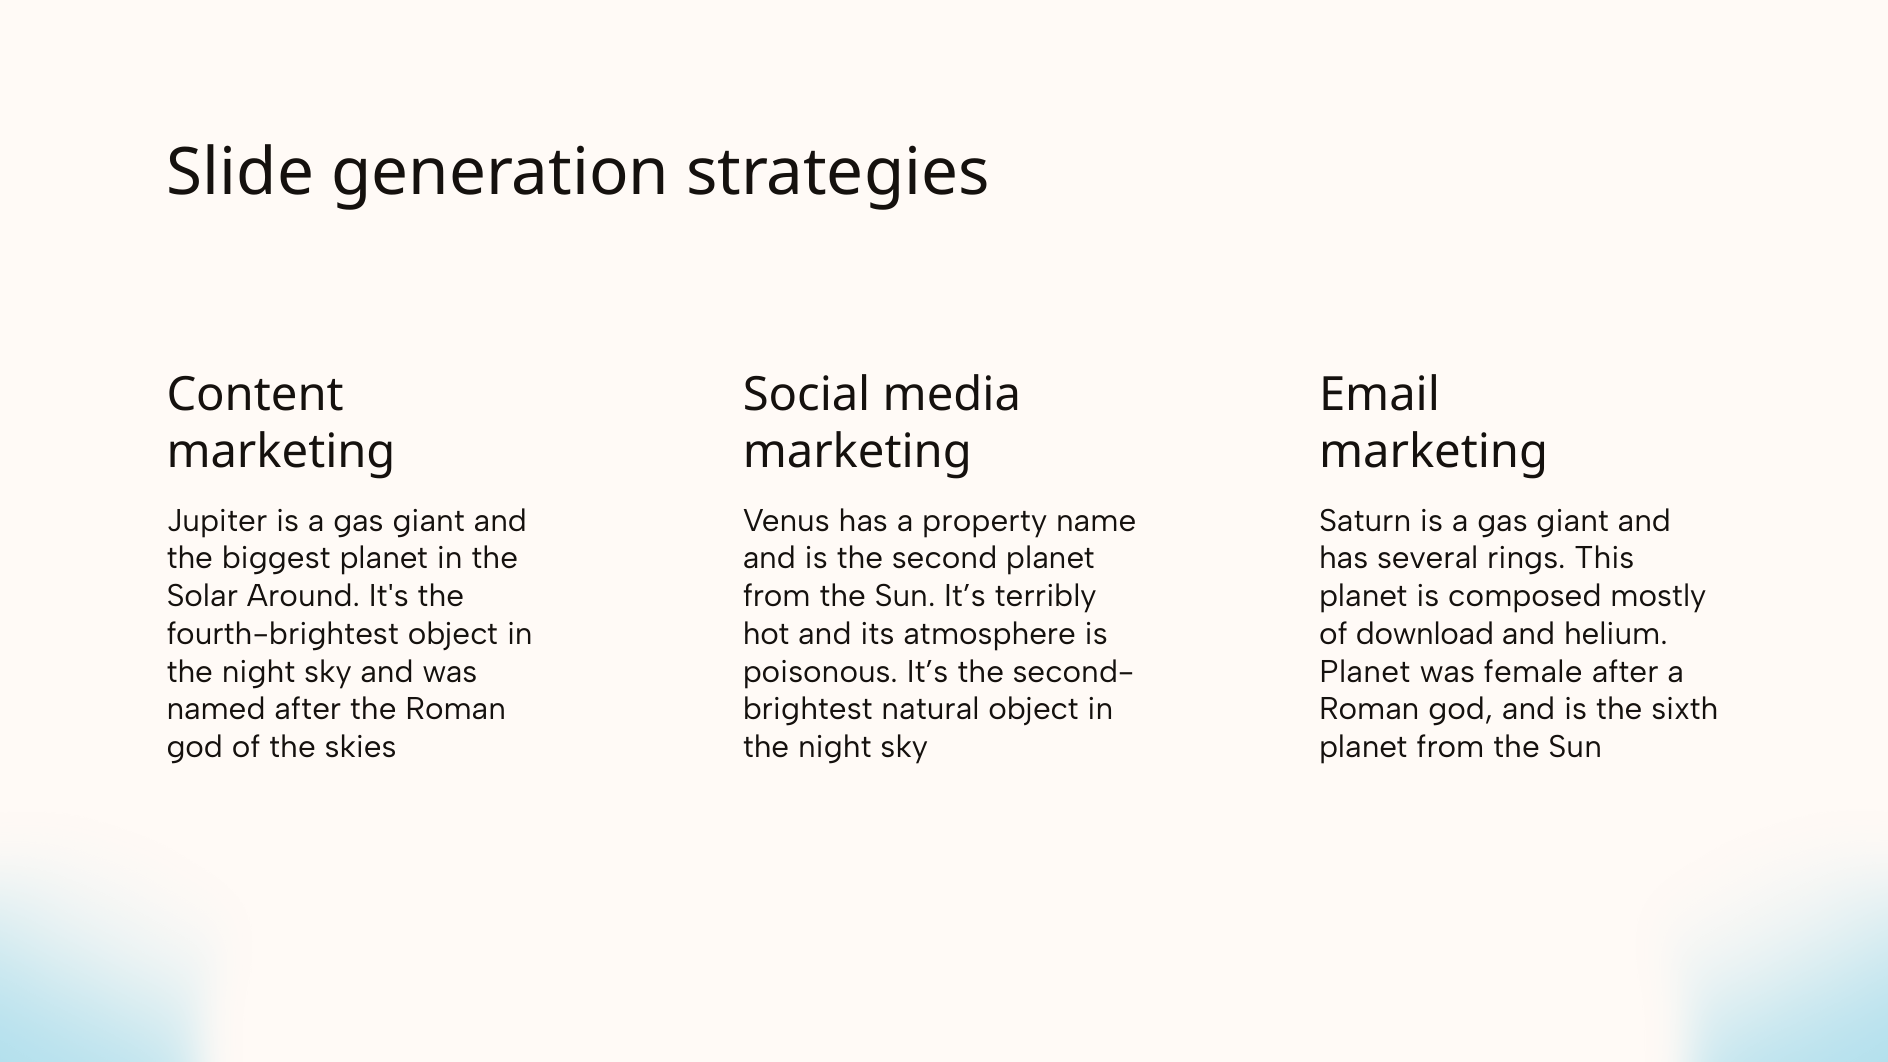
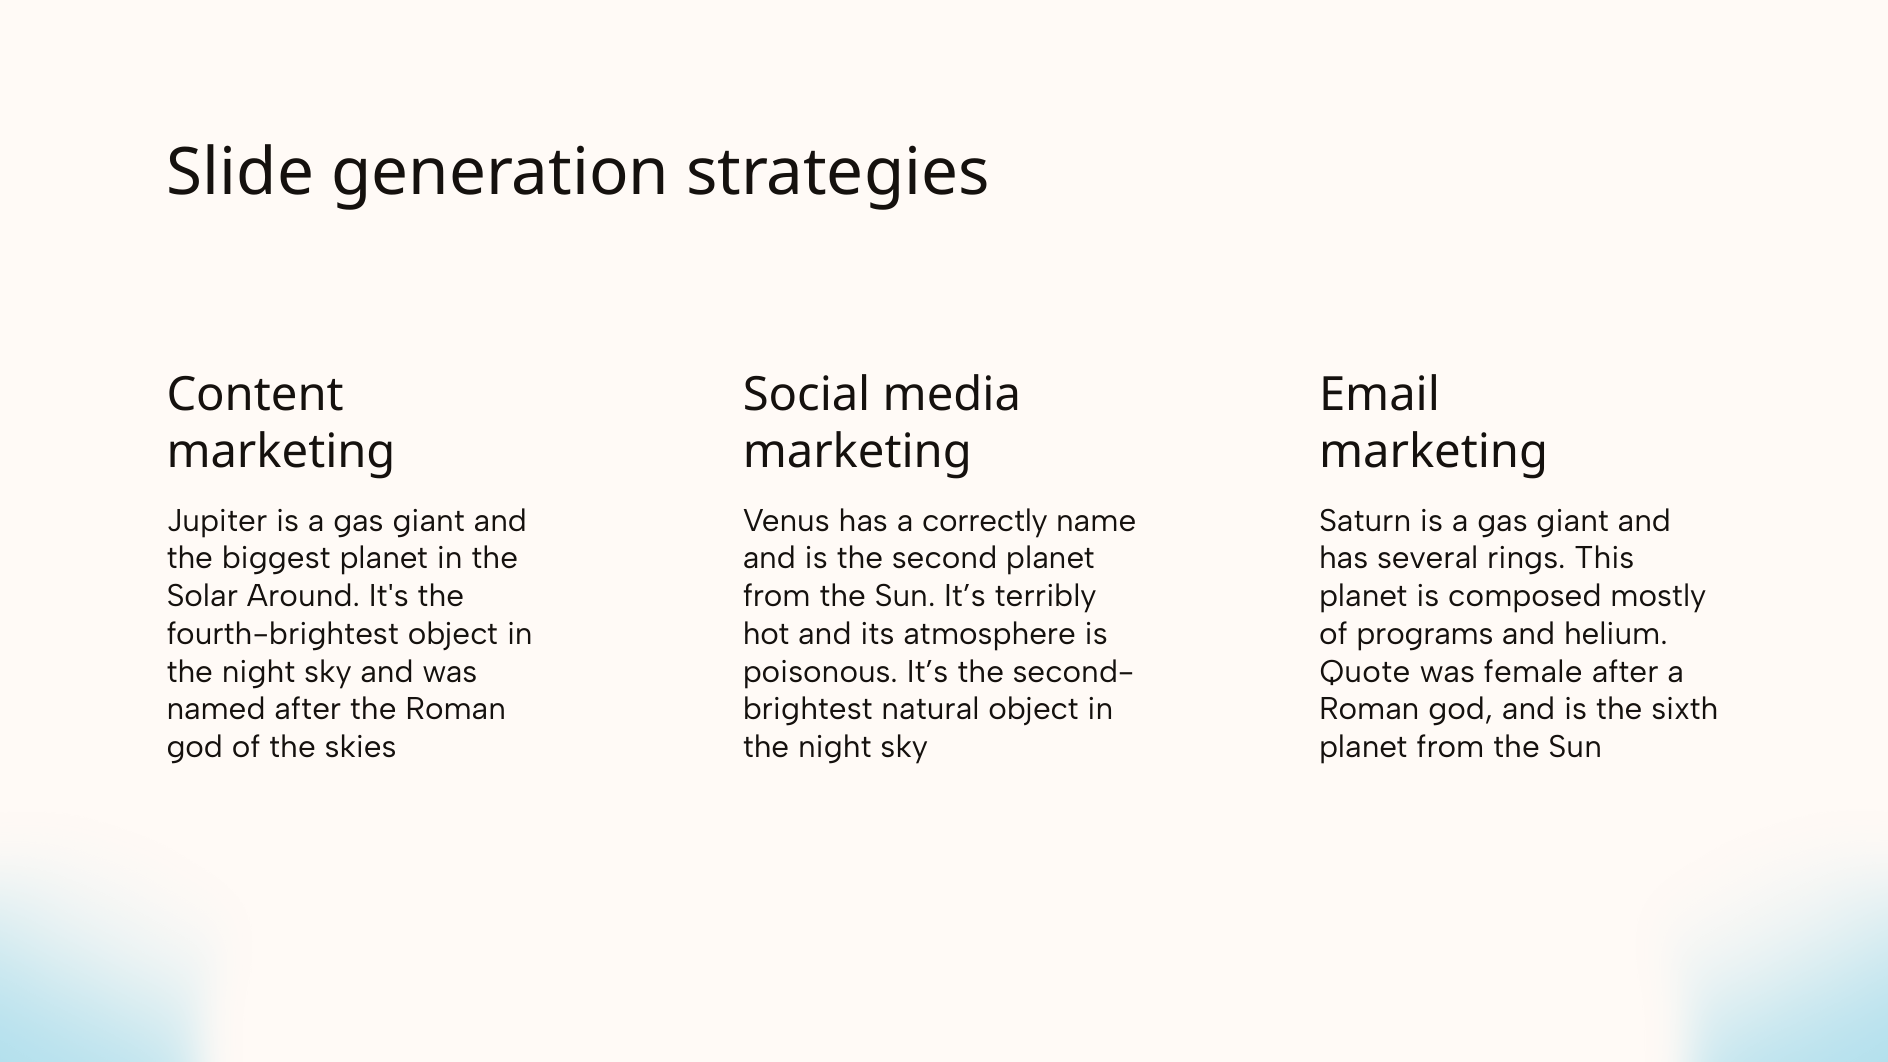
property: property -> correctly
download: download -> programs
Planet at (1365, 672): Planet -> Quote
